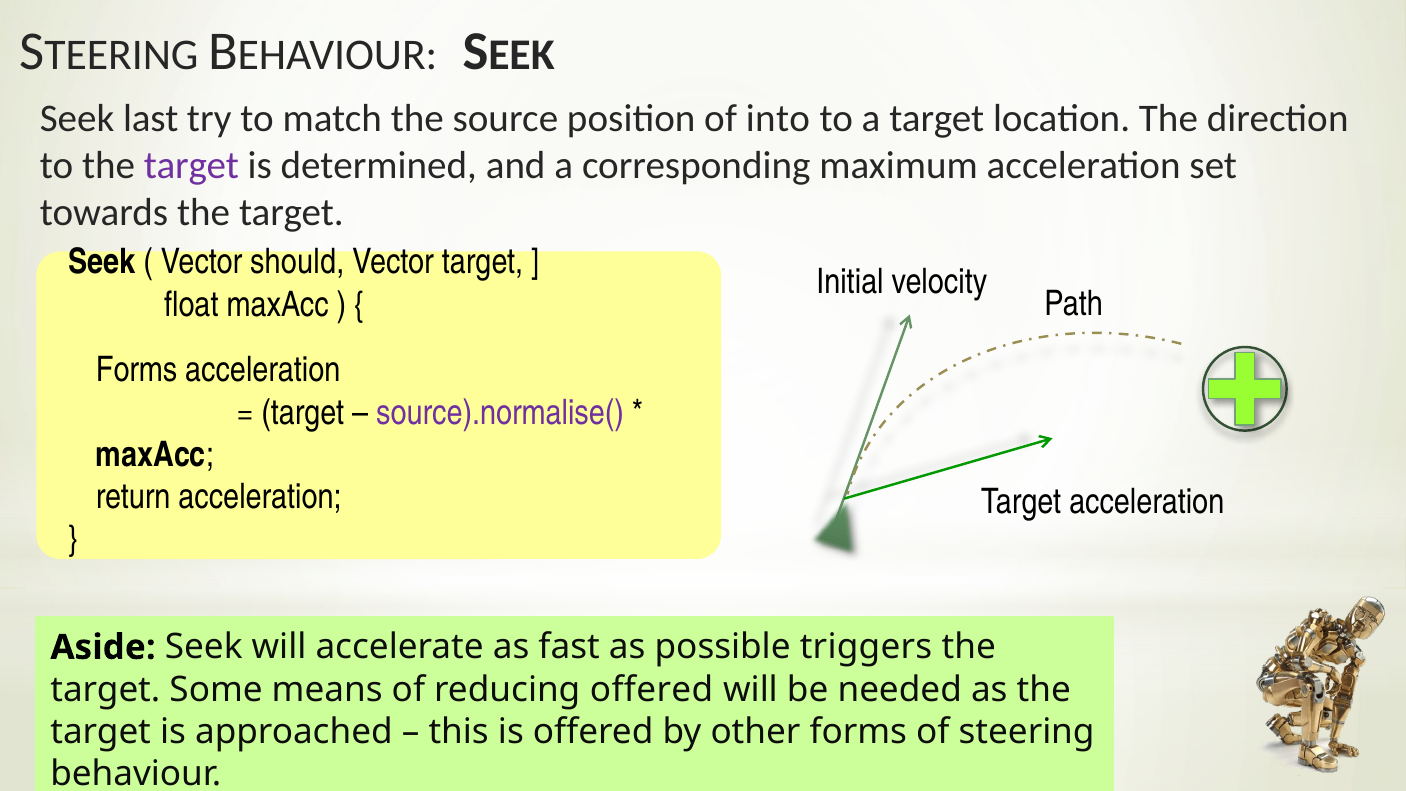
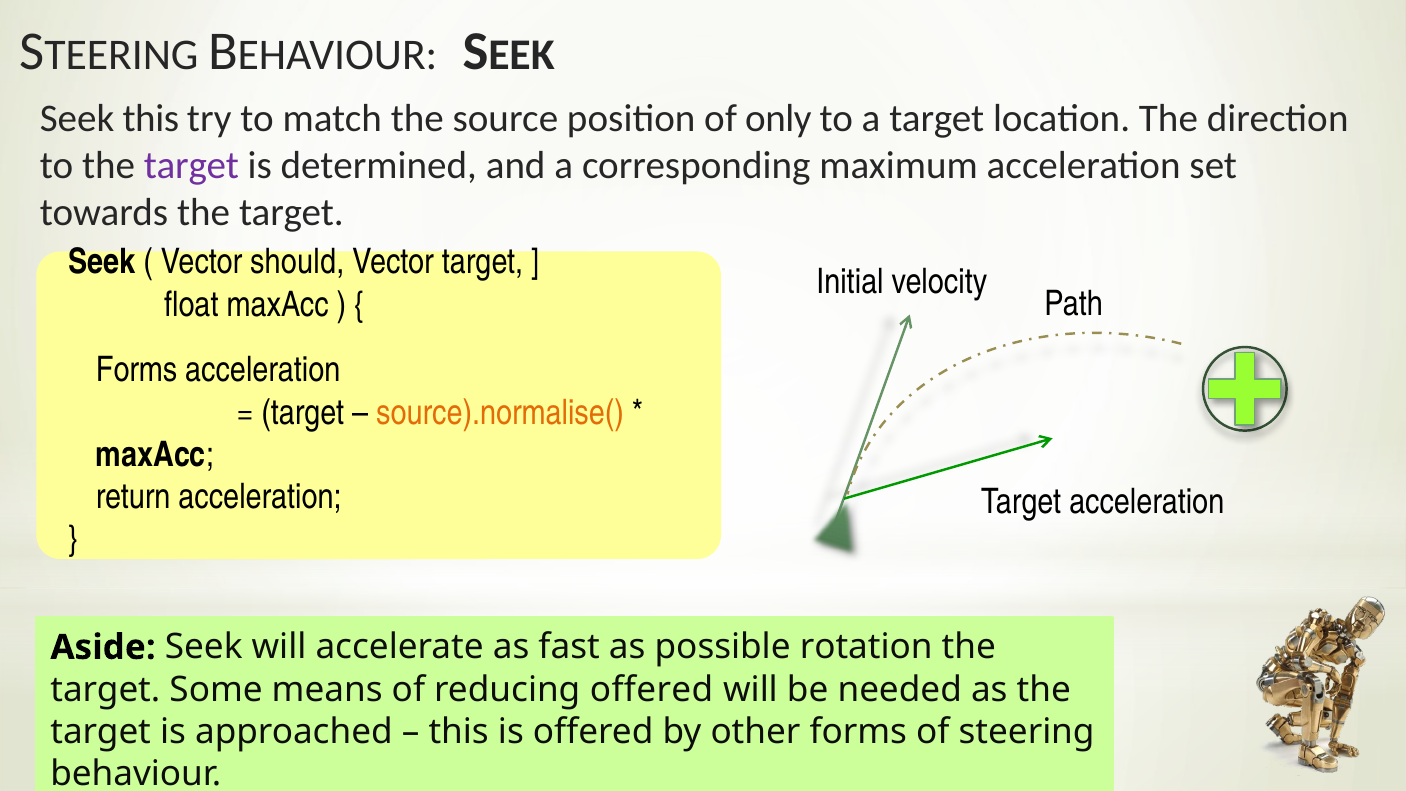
Seek last: last -> this
into: into -> only
source).normalise( colour: purple -> orange
triggers: triggers -> rotation
